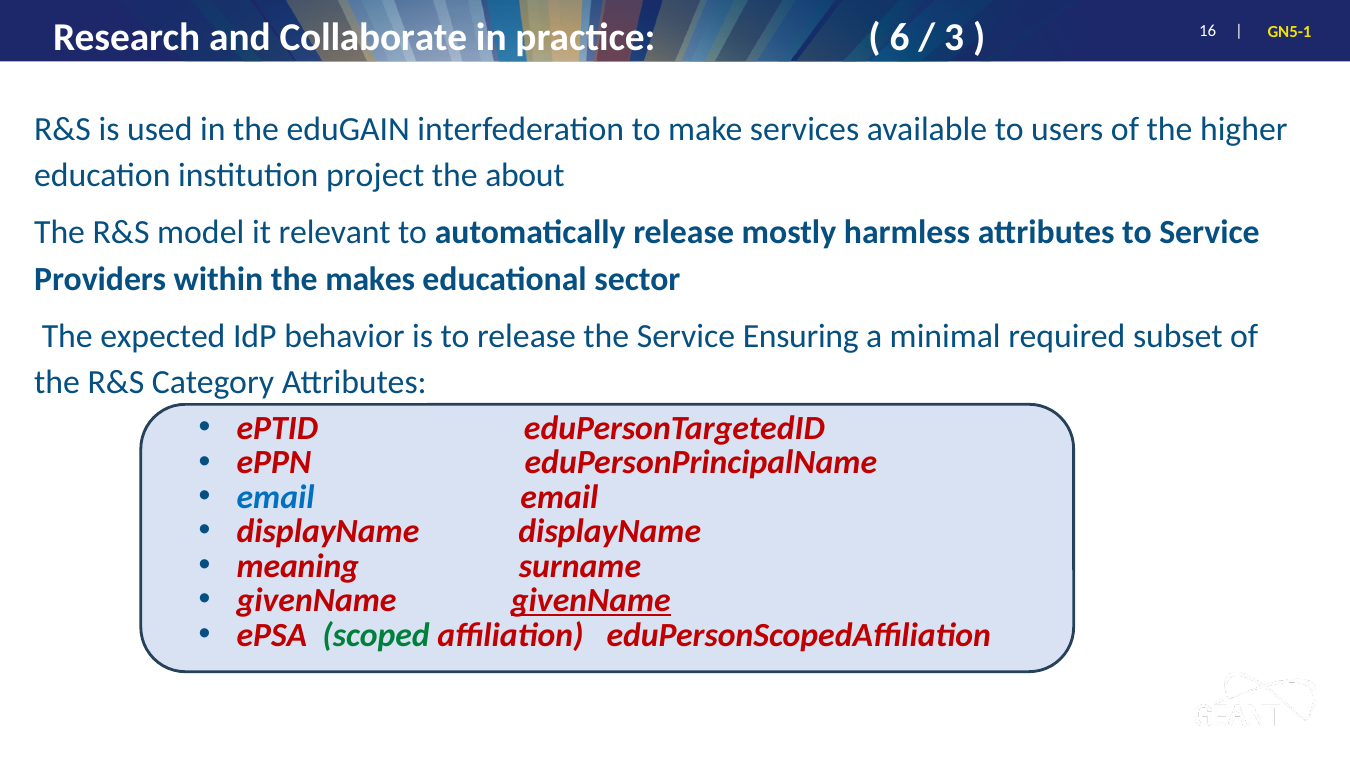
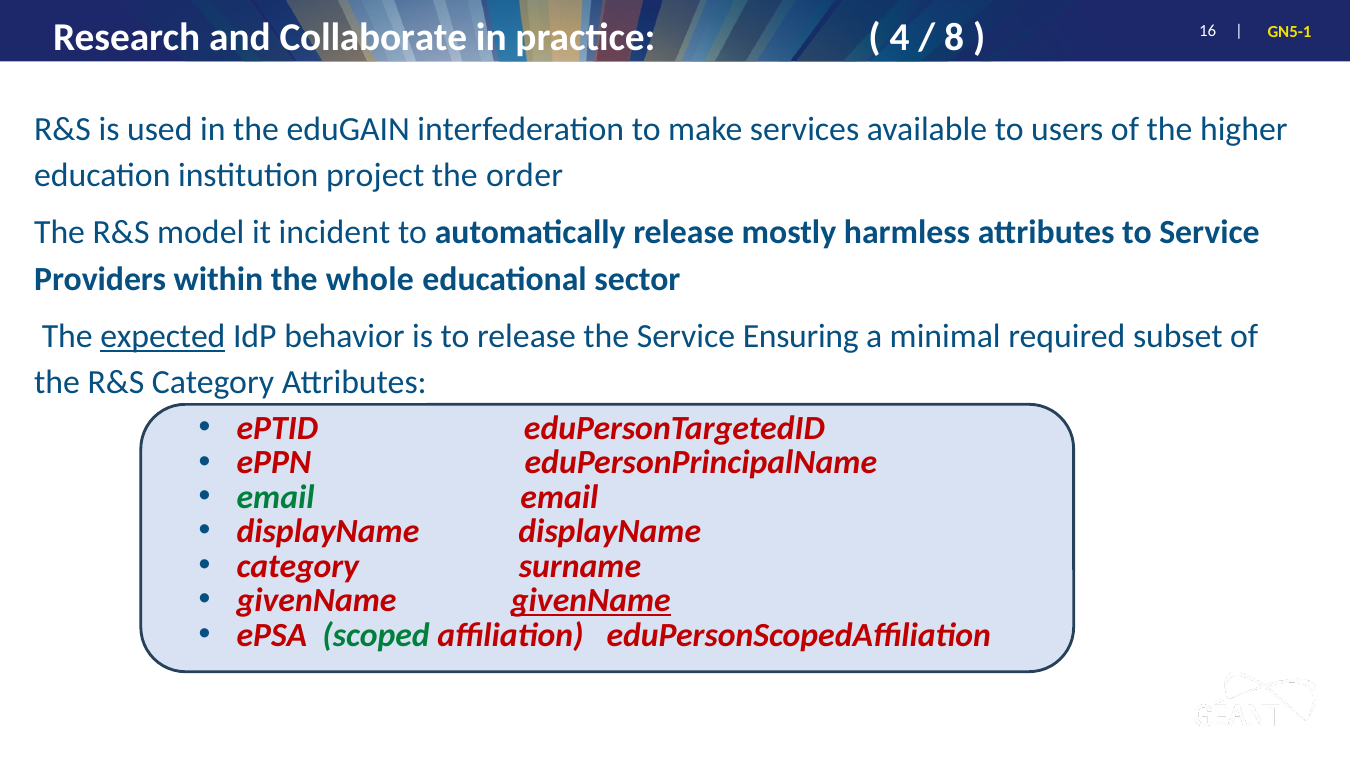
6: 6 -> 4
3: 3 -> 8
about: about -> order
relevant: relevant -> incident
makes: makes -> whole
expected underline: none -> present
email at (276, 497) colour: blue -> green
meaning at (298, 566): meaning -> category
